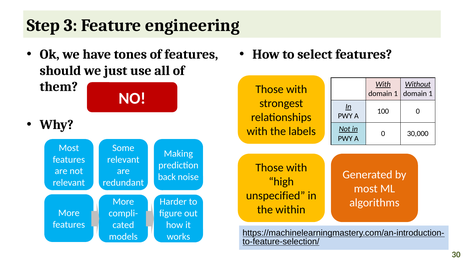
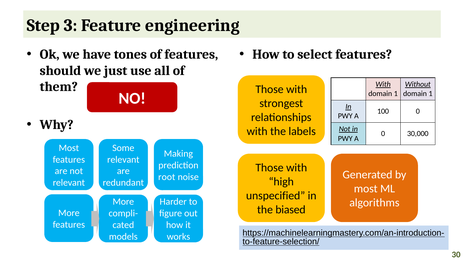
back: back -> root
within: within -> biased
